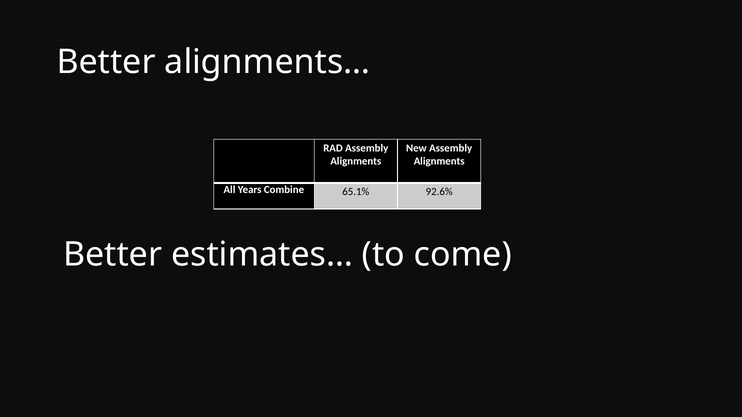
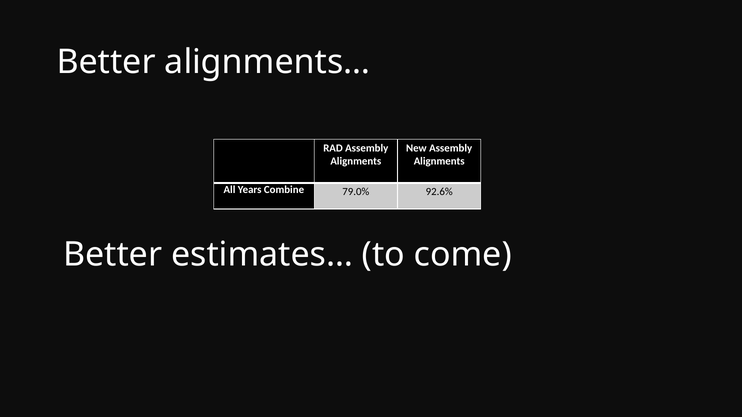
65.1%: 65.1% -> 79.0%
